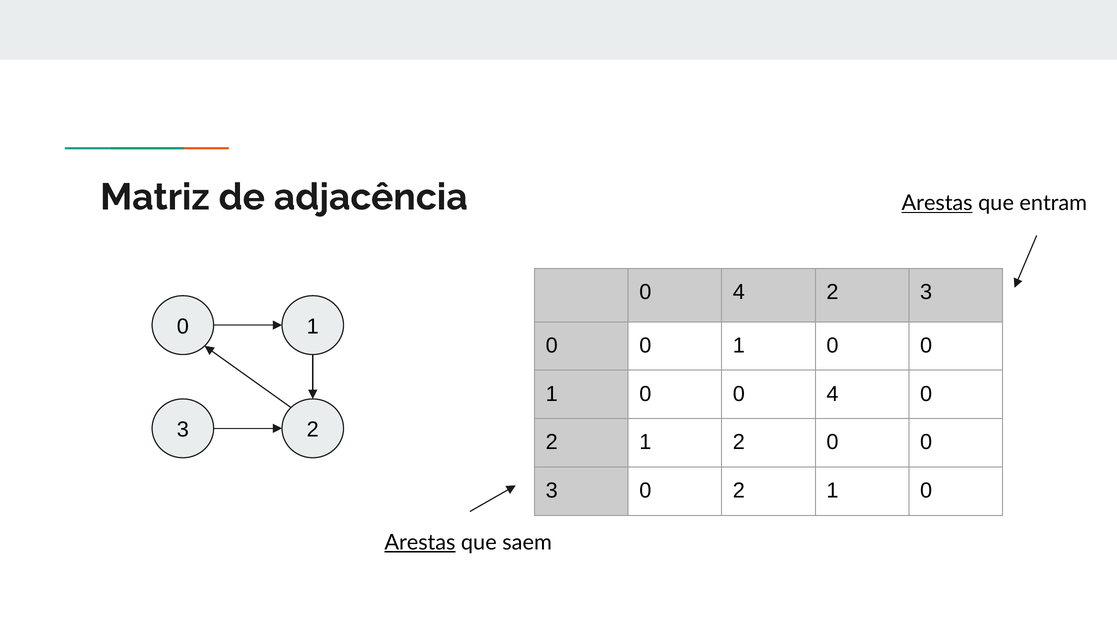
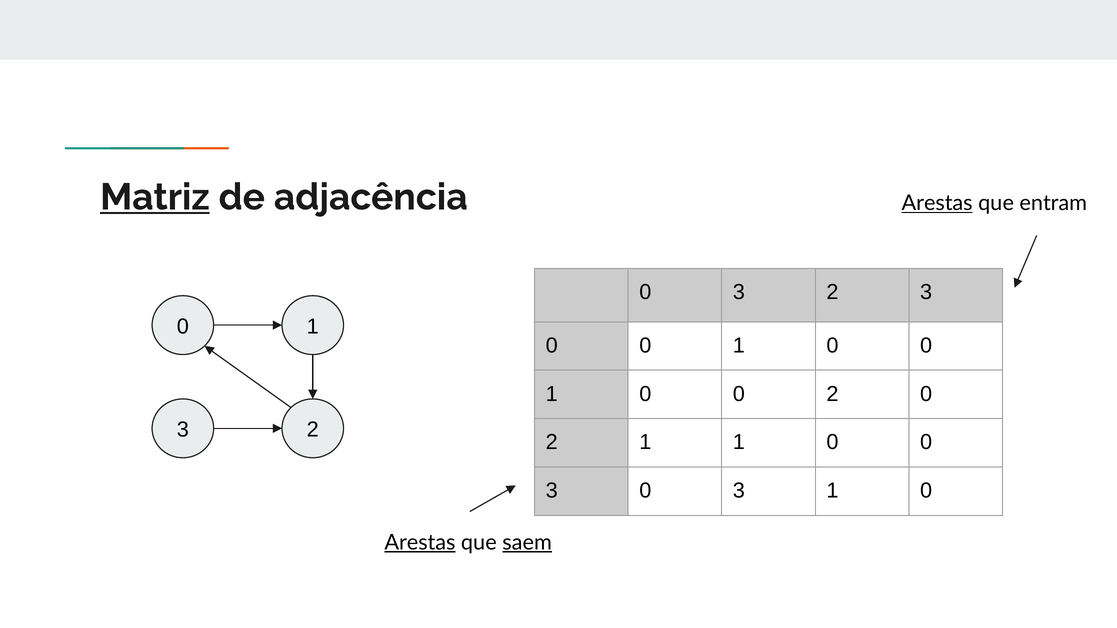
Matriz underline: none -> present
4 at (739, 292): 4 -> 3
0 0 4: 4 -> 2
1 2: 2 -> 1
2 at (739, 491): 2 -> 3
saem underline: none -> present
